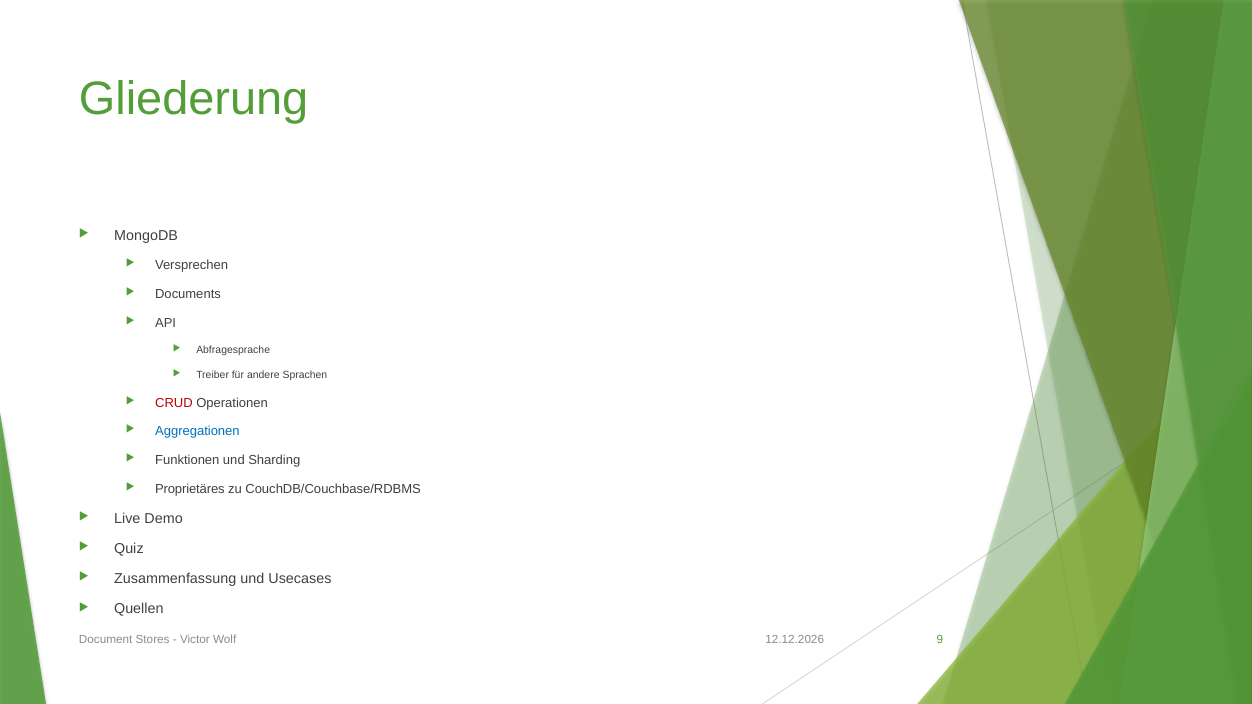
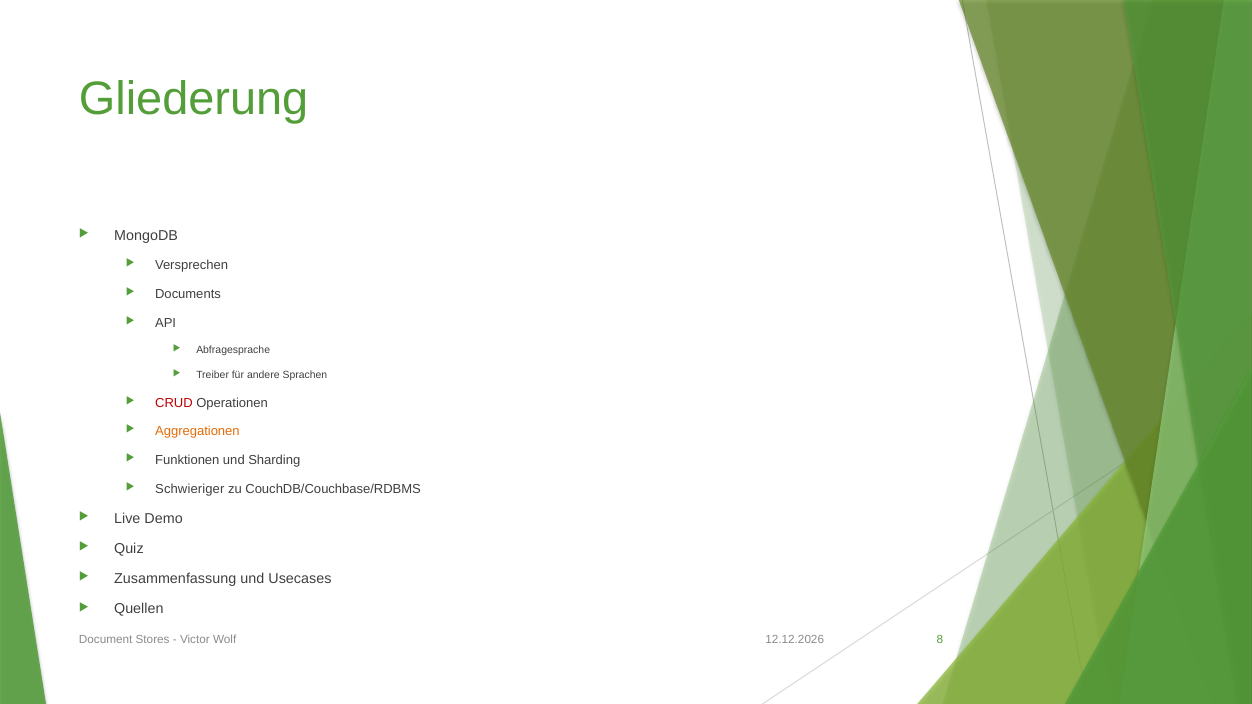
Aggregationen colour: blue -> orange
Proprietäres: Proprietäres -> Schwieriger
9: 9 -> 8
